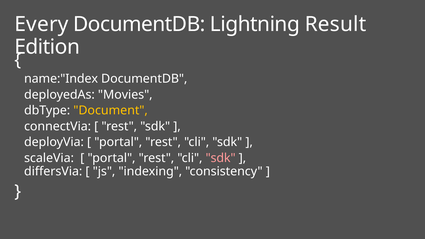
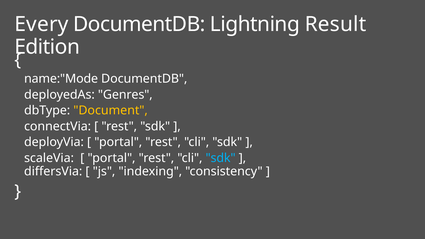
name:"Index: name:"Index -> name:"Mode
Movies: Movies -> Genres
sdk at (221, 158) colour: pink -> light blue
